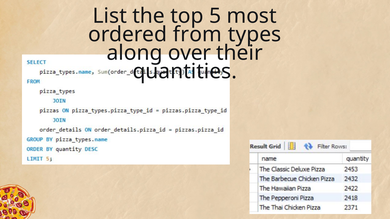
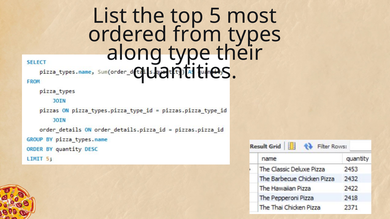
over: over -> type
